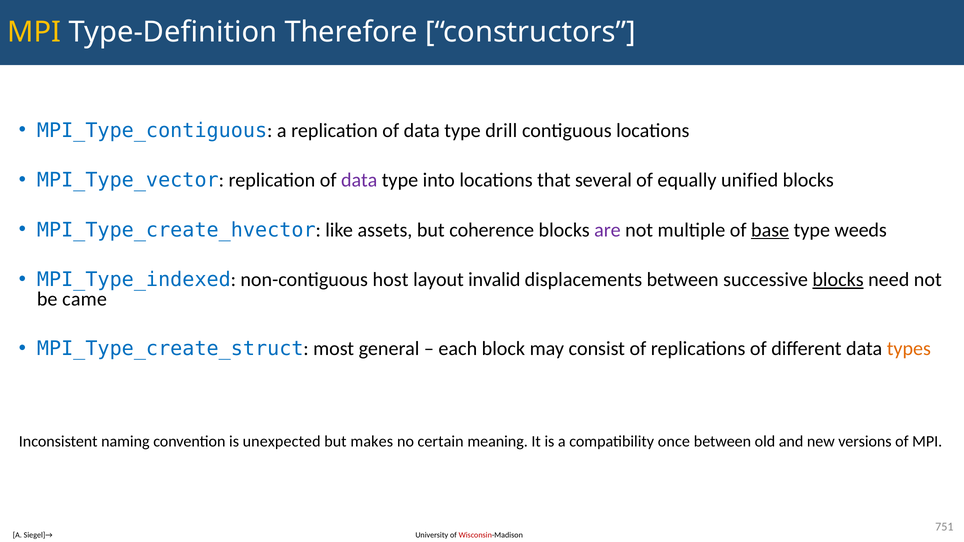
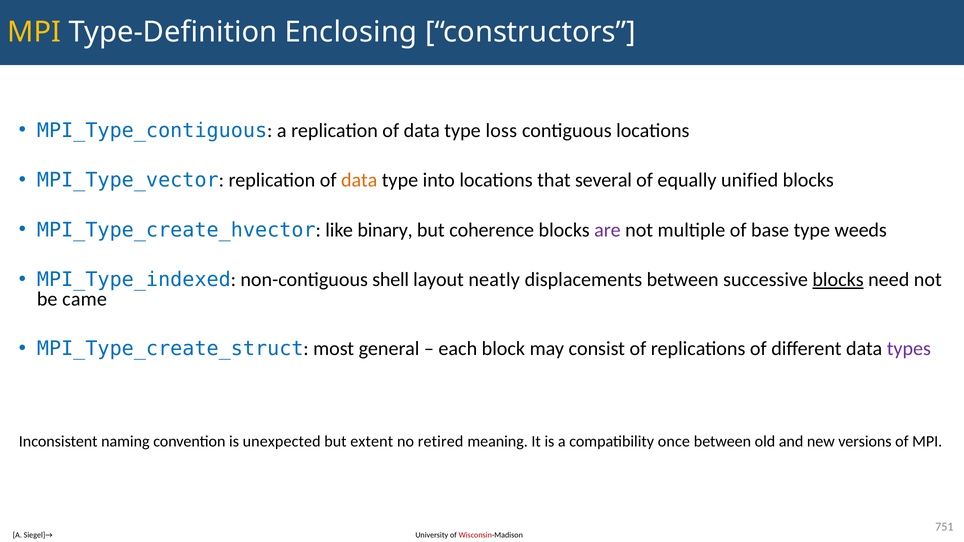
Therefore: Therefore -> Enclosing
drill: drill -> loss
data at (359, 180) colour: purple -> orange
assets: assets -> binary
base underline: present -> none
host: host -> shell
invalid: invalid -> neatly
types colour: orange -> purple
makes: makes -> extent
certain: certain -> retired
